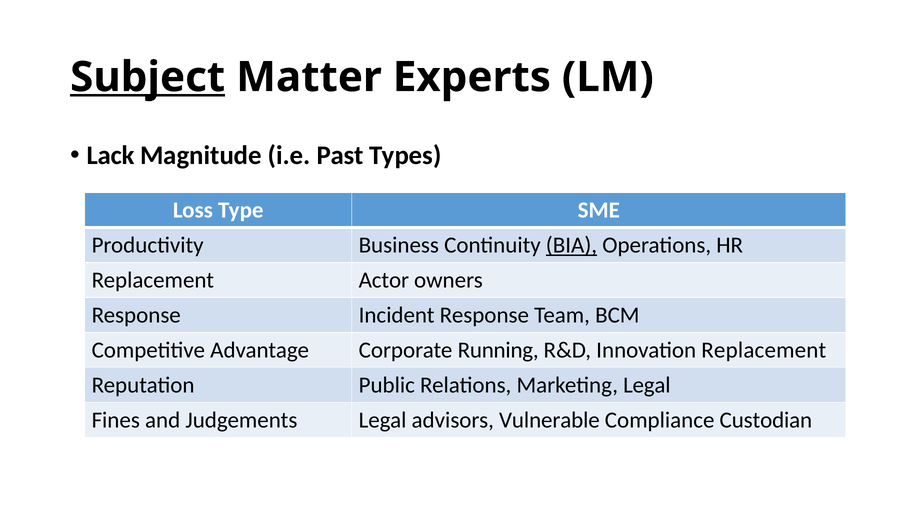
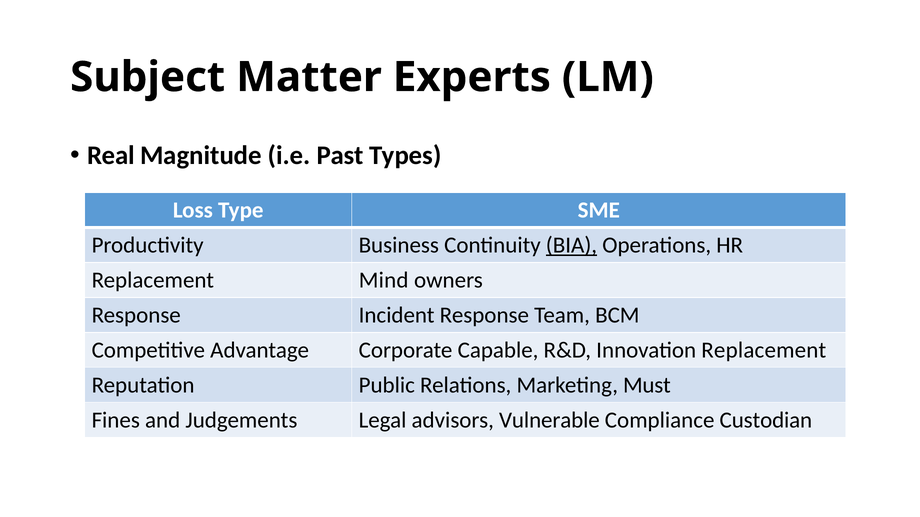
Subject underline: present -> none
Lack: Lack -> Real
Actor: Actor -> Mind
Running: Running -> Capable
Marketing Legal: Legal -> Must
